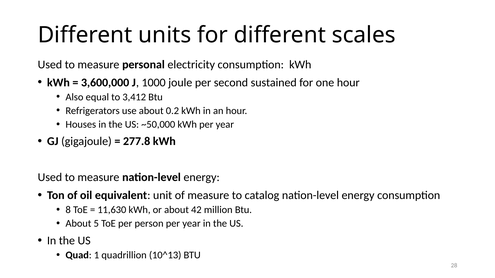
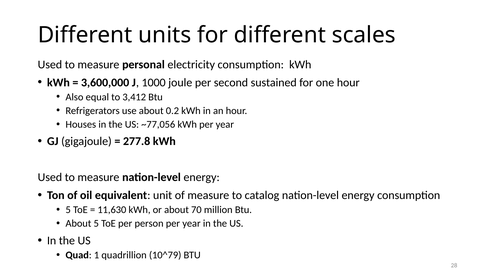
~50,000: ~50,000 -> ~77,056
8 at (68, 210): 8 -> 5
42: 42 -> 70
10^13: 10^13 -> 10^79
